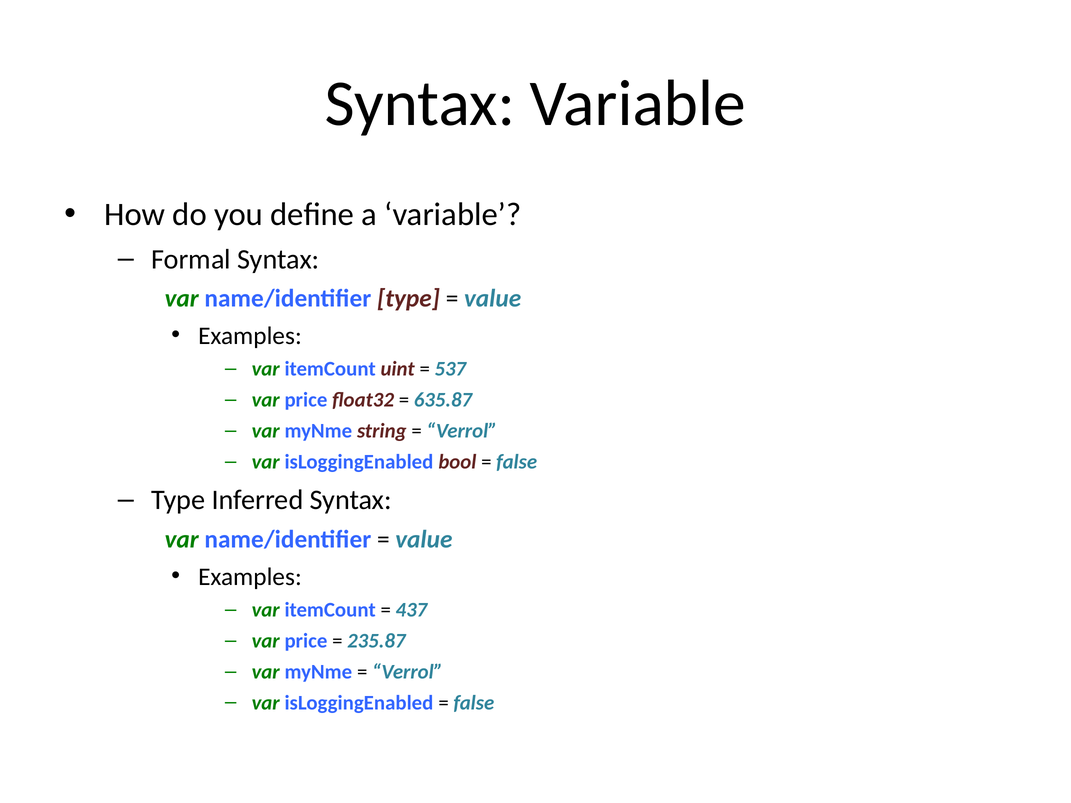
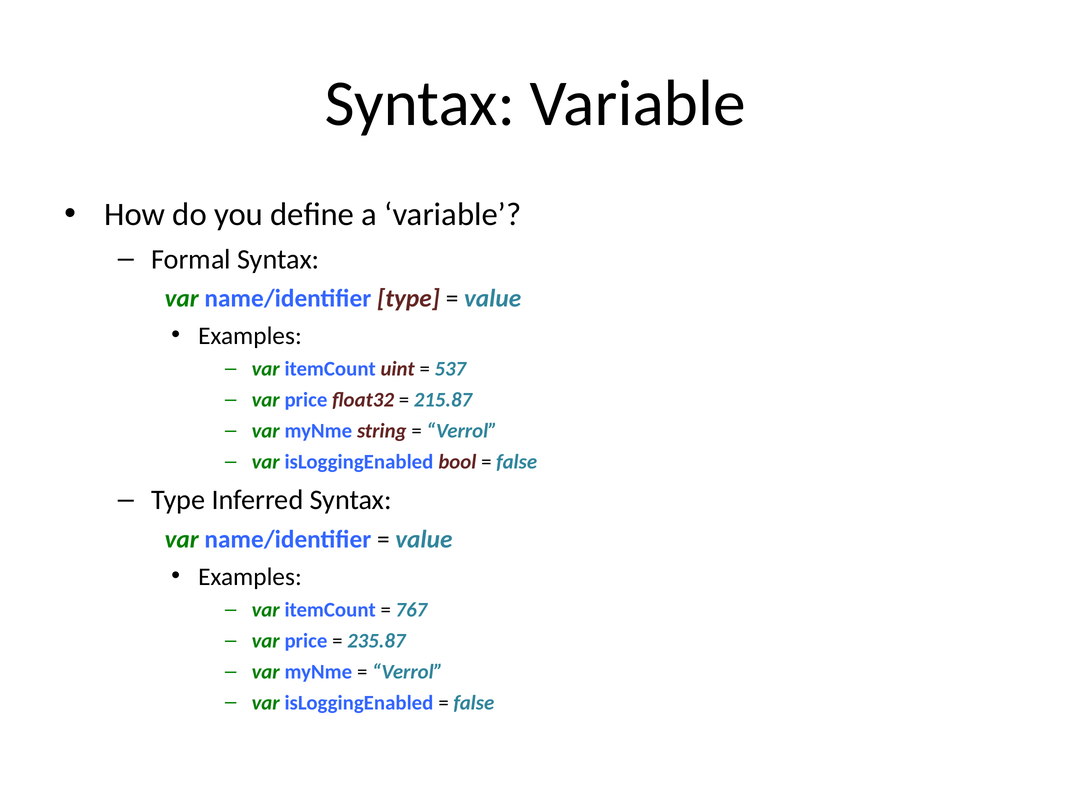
635.87: 635.87 -> 215.87
437: 437 -> 767
